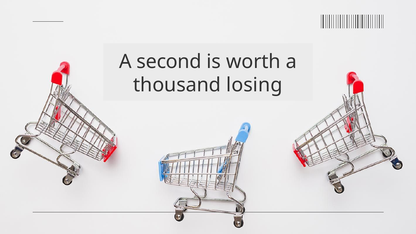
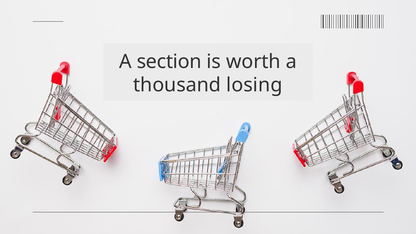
second: second -> section
